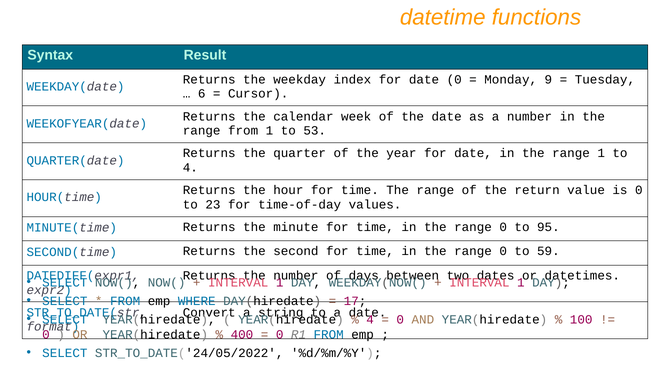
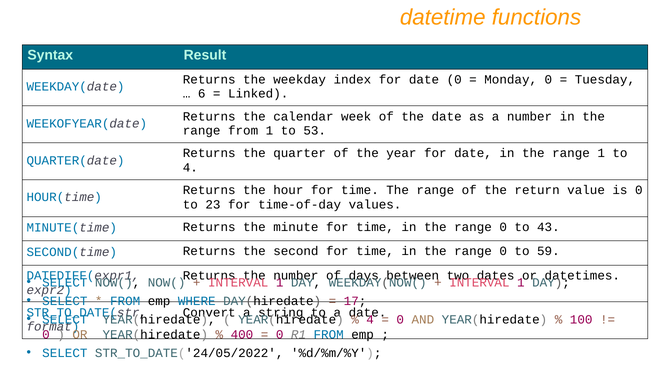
Monday 9: 9 -> 0
Cursor: Cursor -> Linked
95: 95 -> 43
